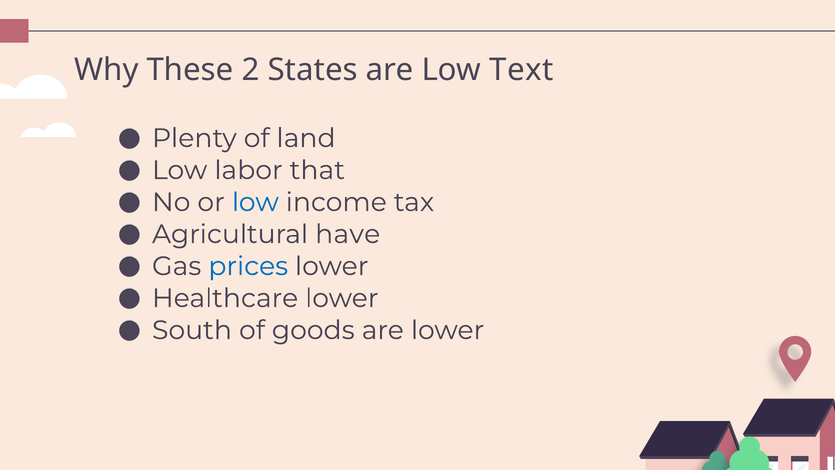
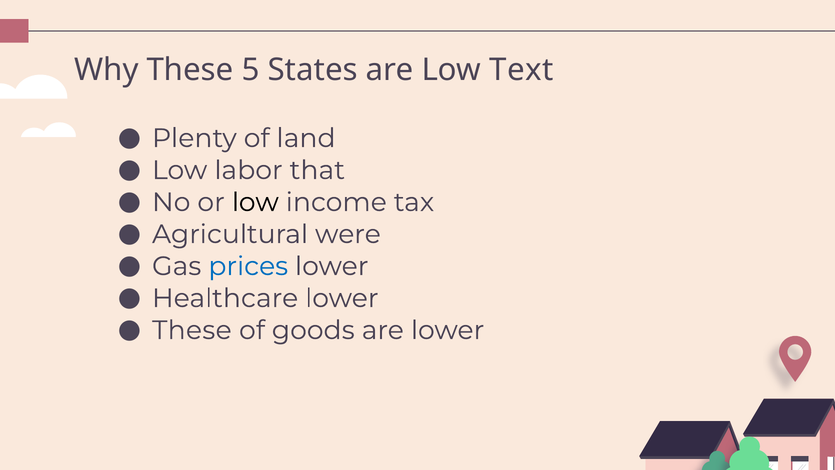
2: 2 -> 5
low at (255, 202) colour: blue -> black
have: have -> were
South at (192, 330): South -> These
